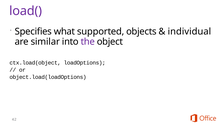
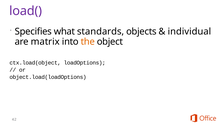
supported: supported -> standards
similar: similar -> matrix
the colour: purple -> orange
